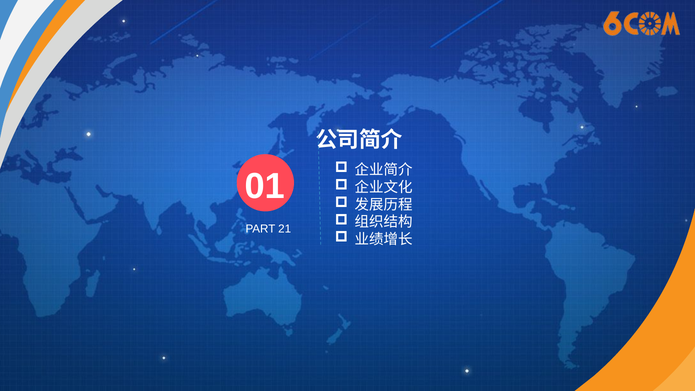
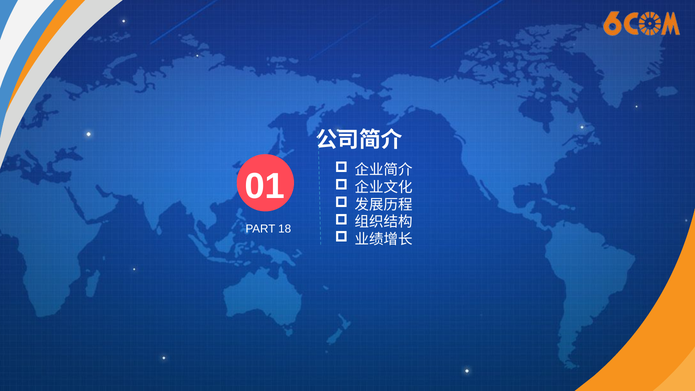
21: 21 -> 18
